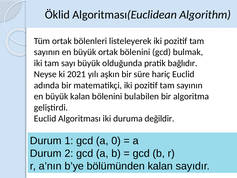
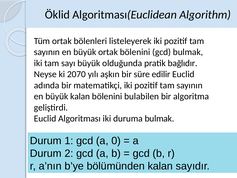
2021: 2021 -> 2070
hariç: hariç -> edilir
duruma değildir: değildir -> bulmak
